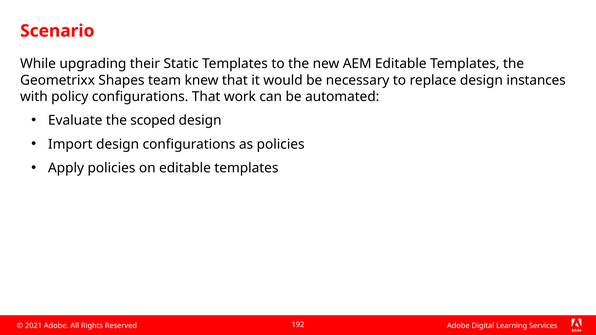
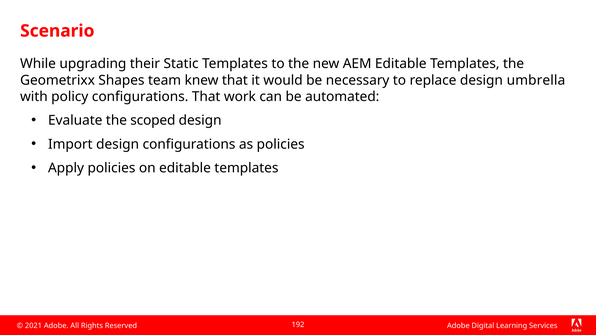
instances: instances -> umbrella
